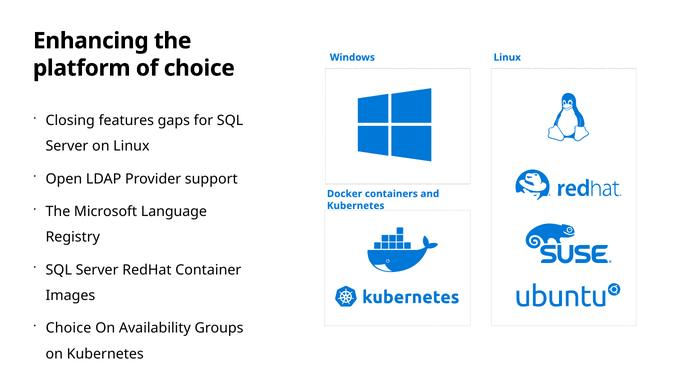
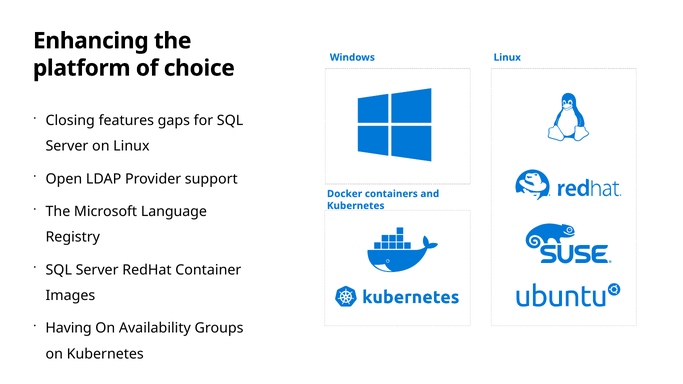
Choice at (68, 328): Choice -> Having
